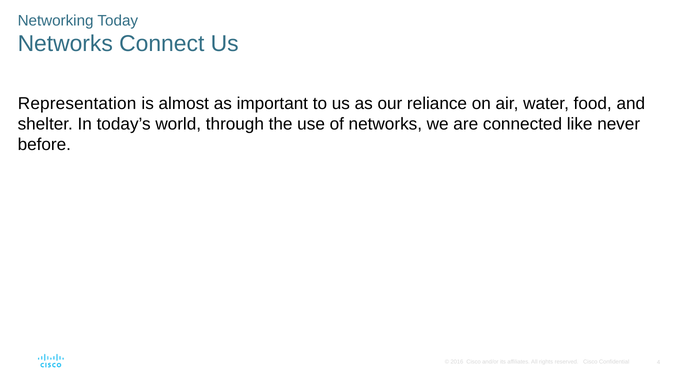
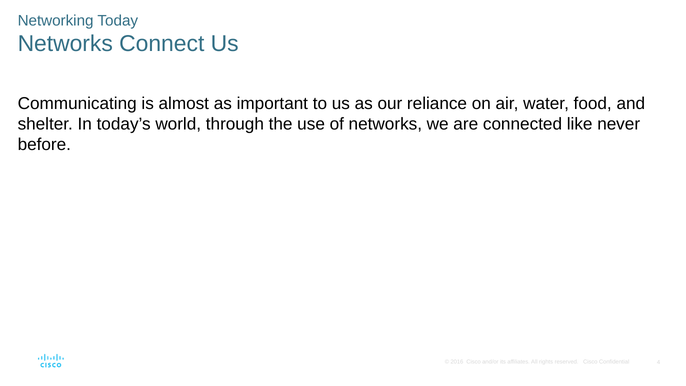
Representation: Representation -> Communicating
